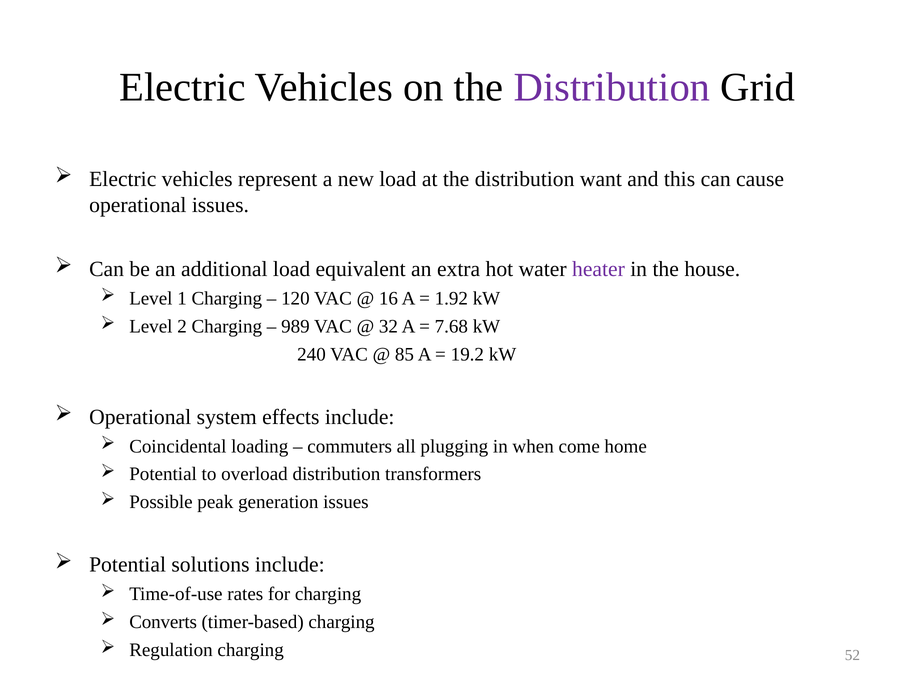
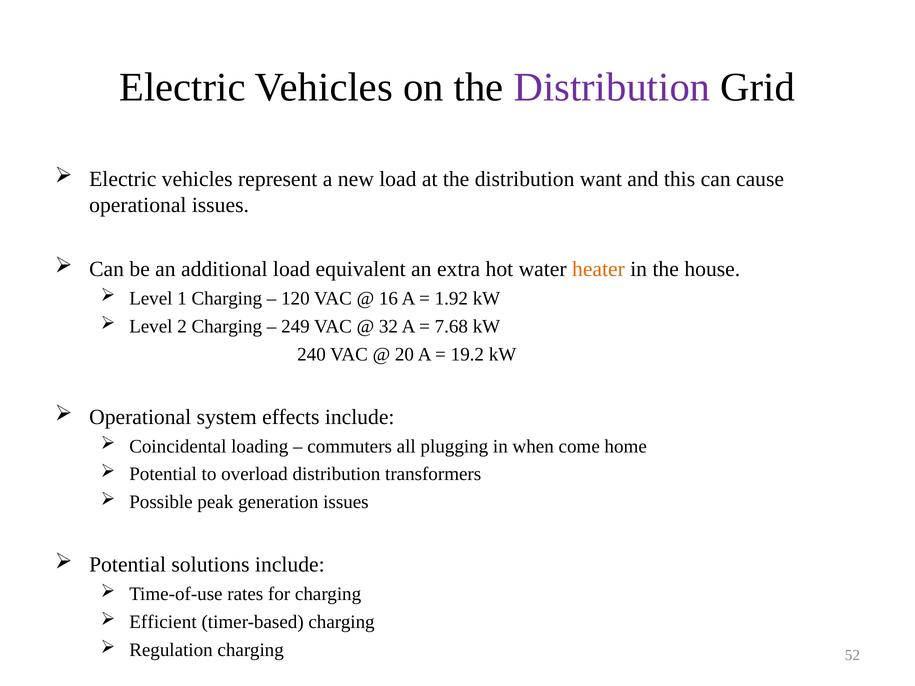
heater colour: purple -> orange
989: 989 -> 249
85: 85 -> 20
Converts: Converts -> Efficient
